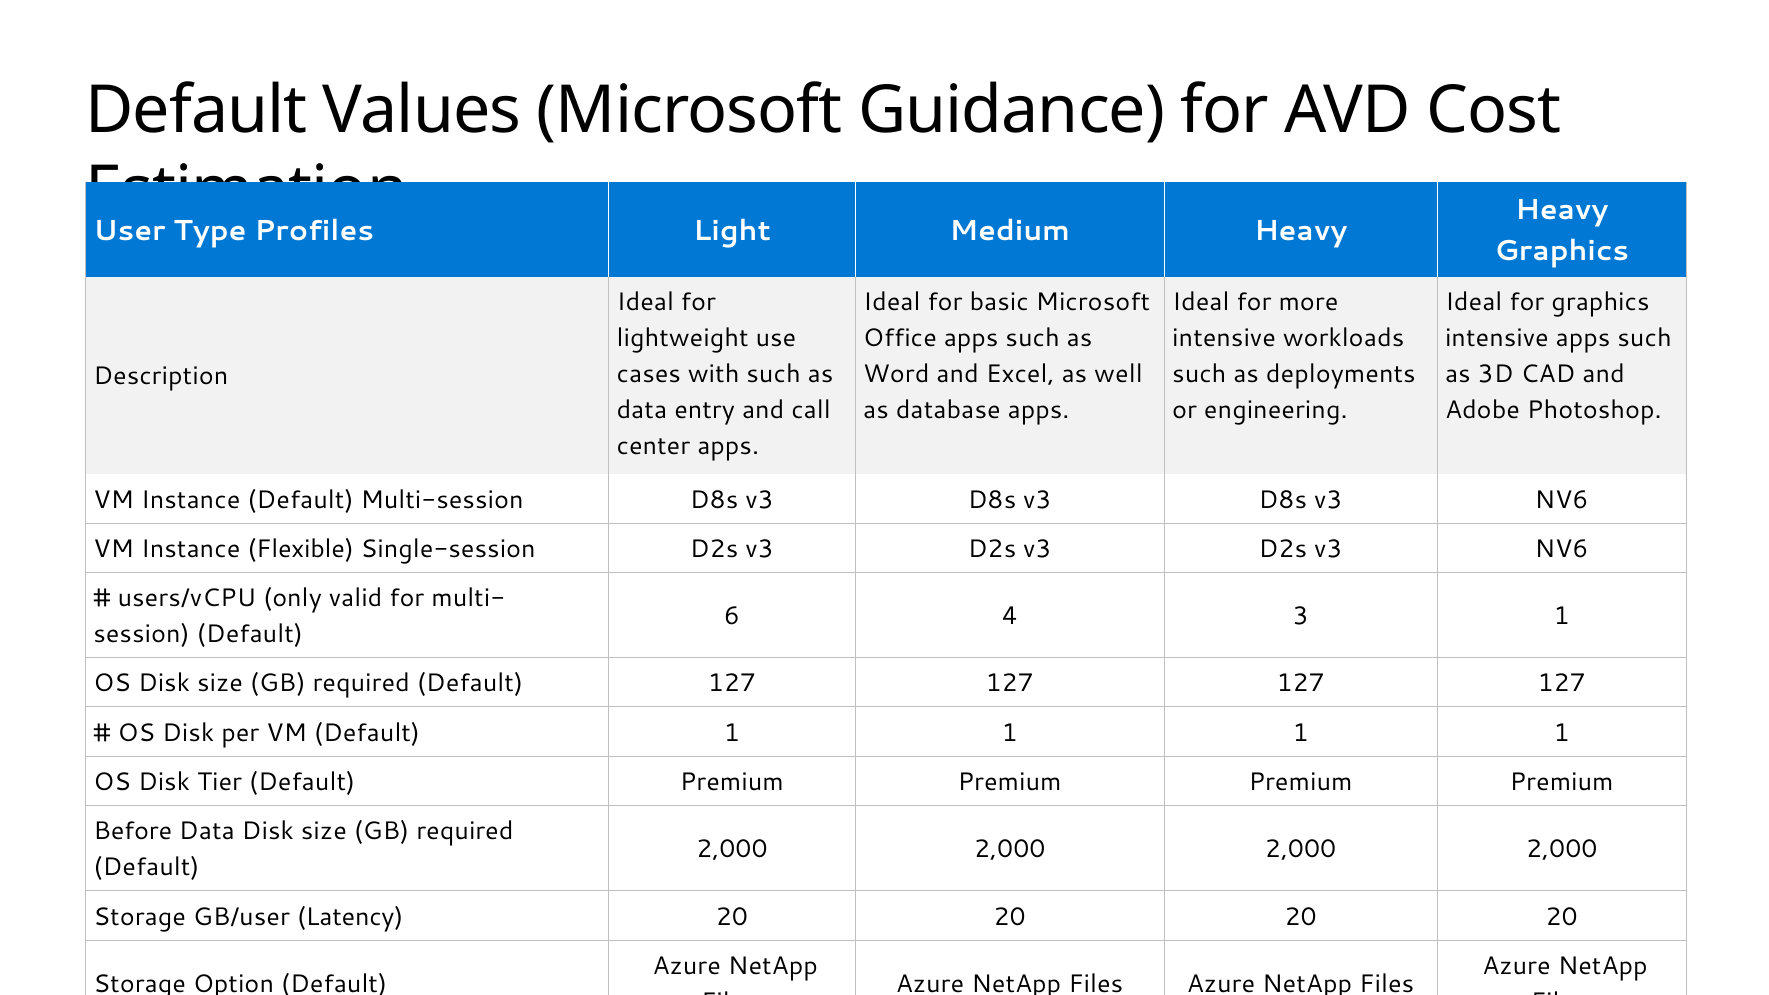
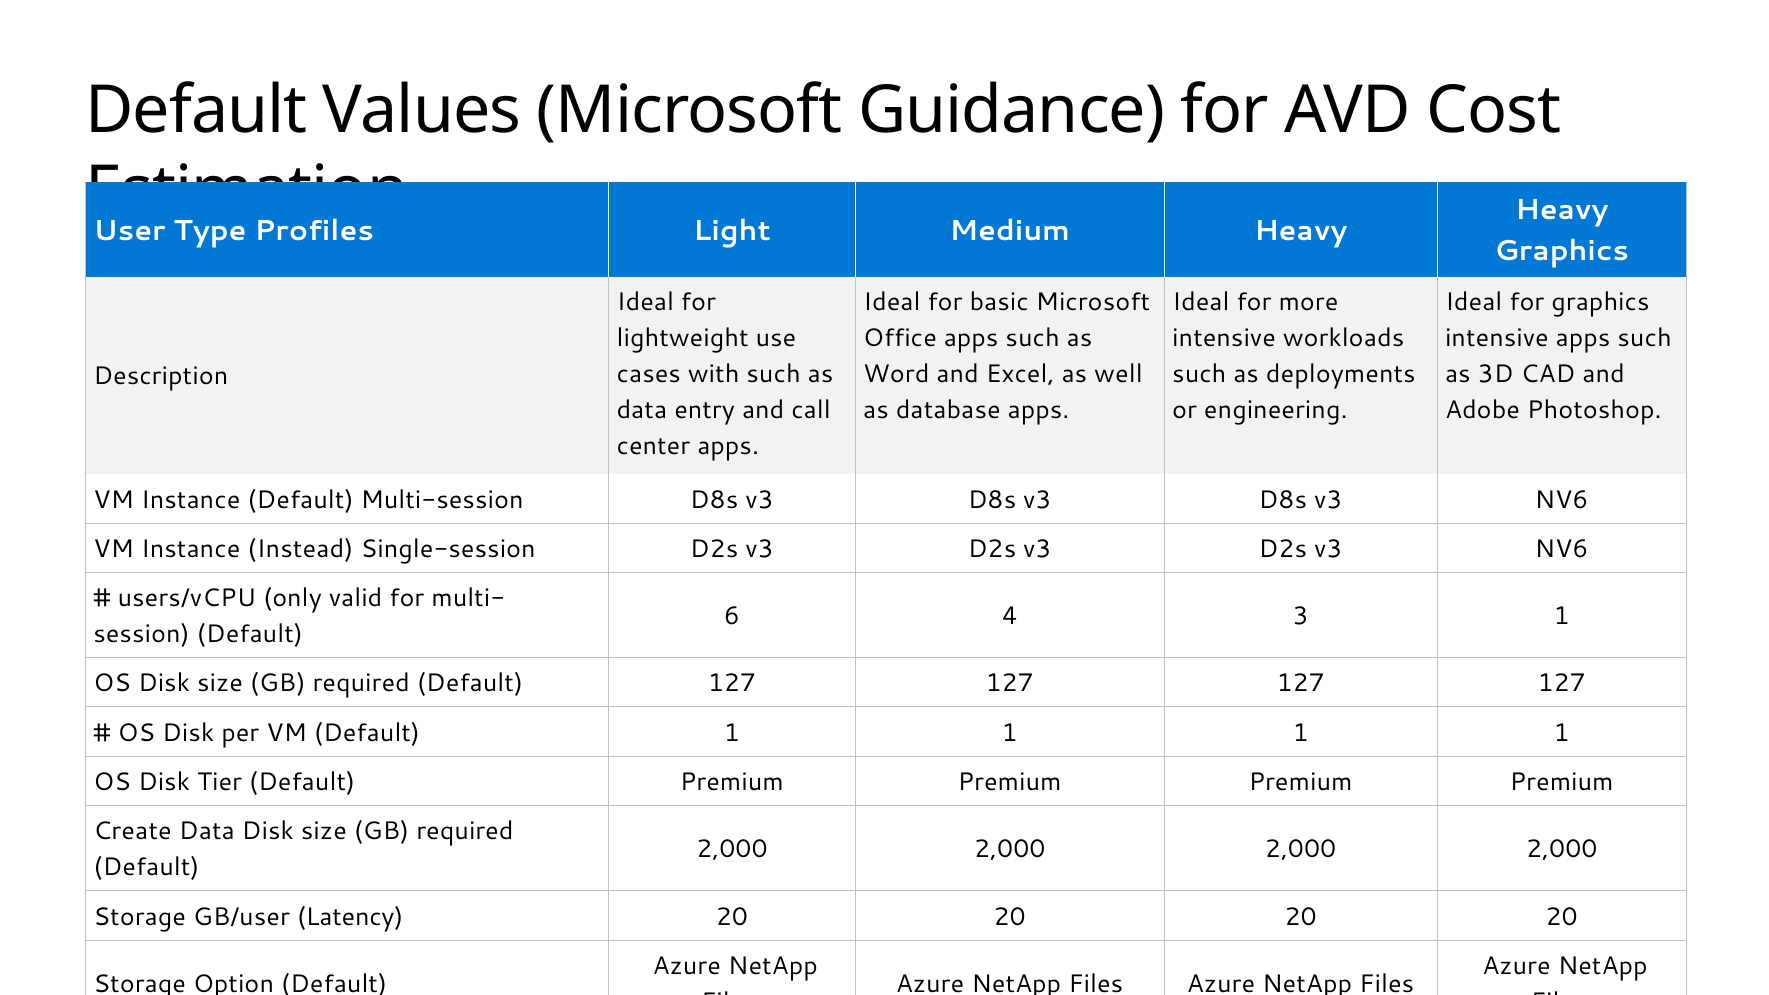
Flexible: Flexible -> Instead
Before: Before -> Create
